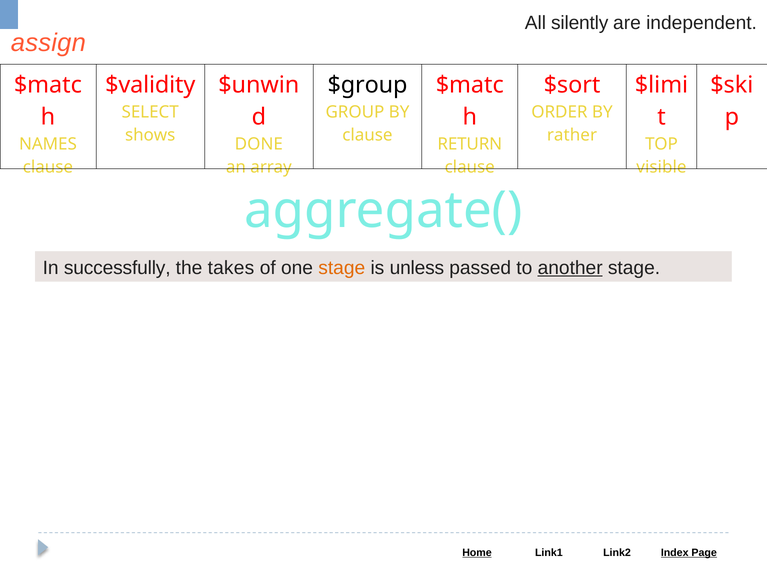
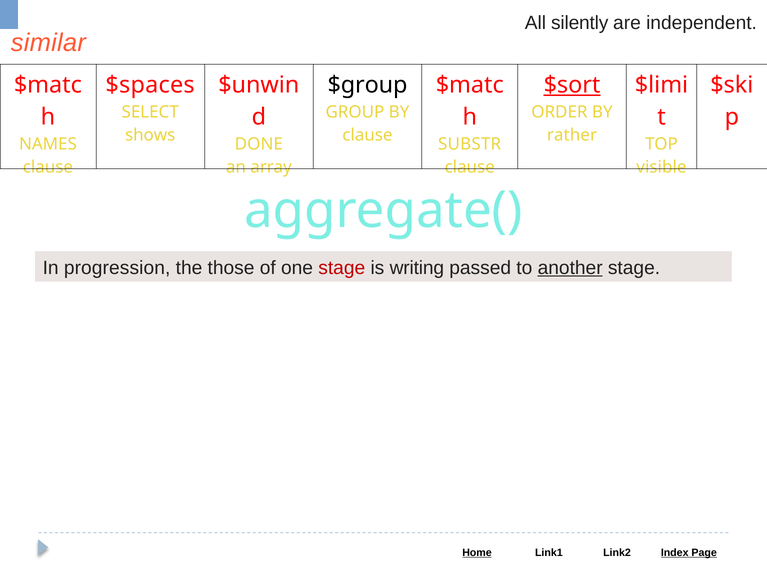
assign: assign -> similar
$validity: $validity -> $spaces
$sort underline: none -> present
RETURN: RETURN -> SUBSTR
successfully: successfully -> progression
takes: takes -> those
stage at (342, 268) colour: orange -> red
unless: unless -> writing
